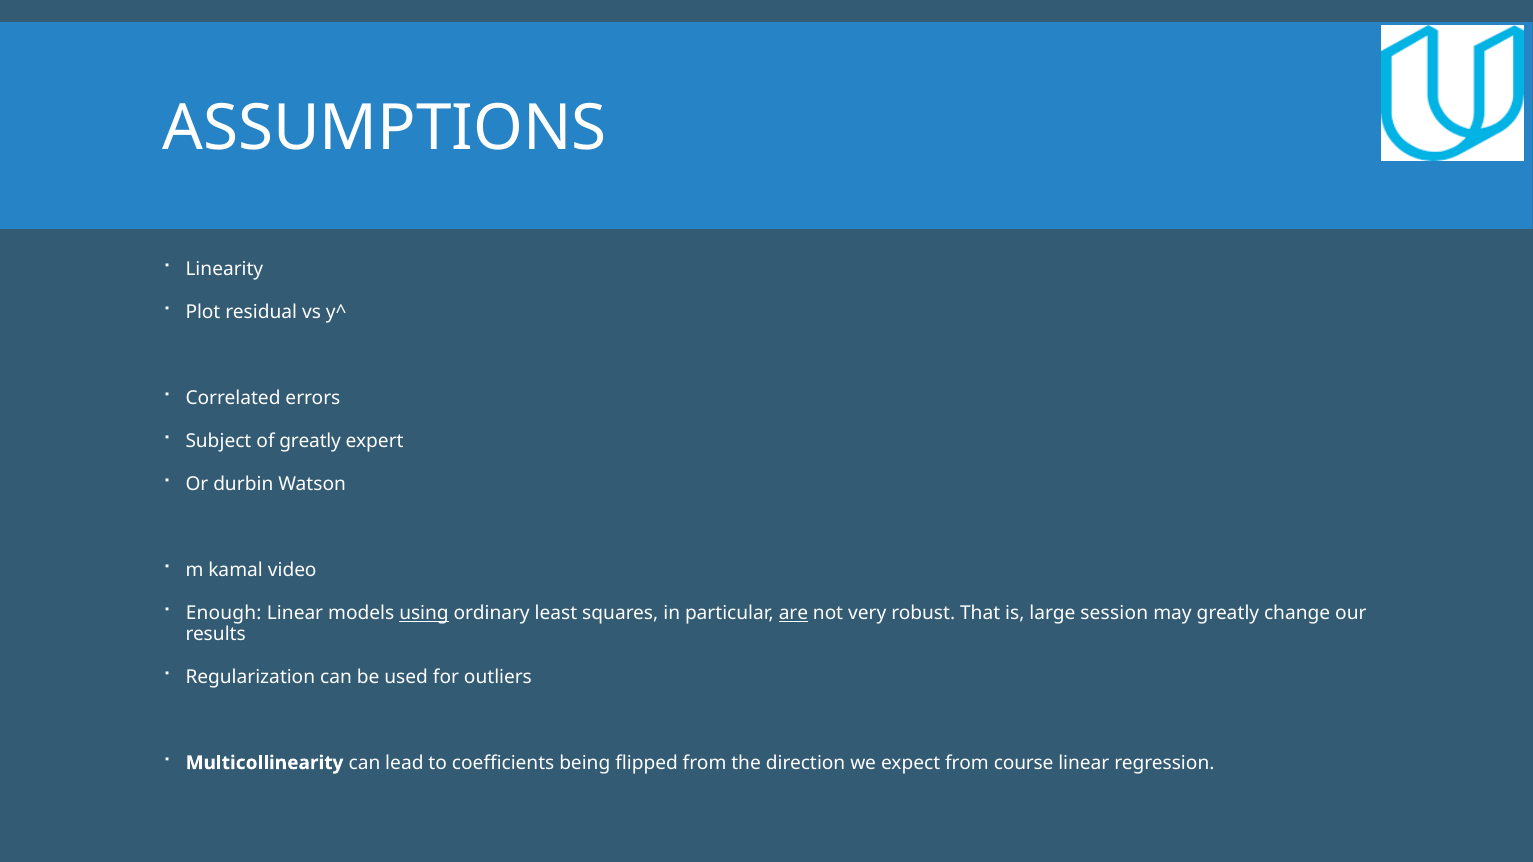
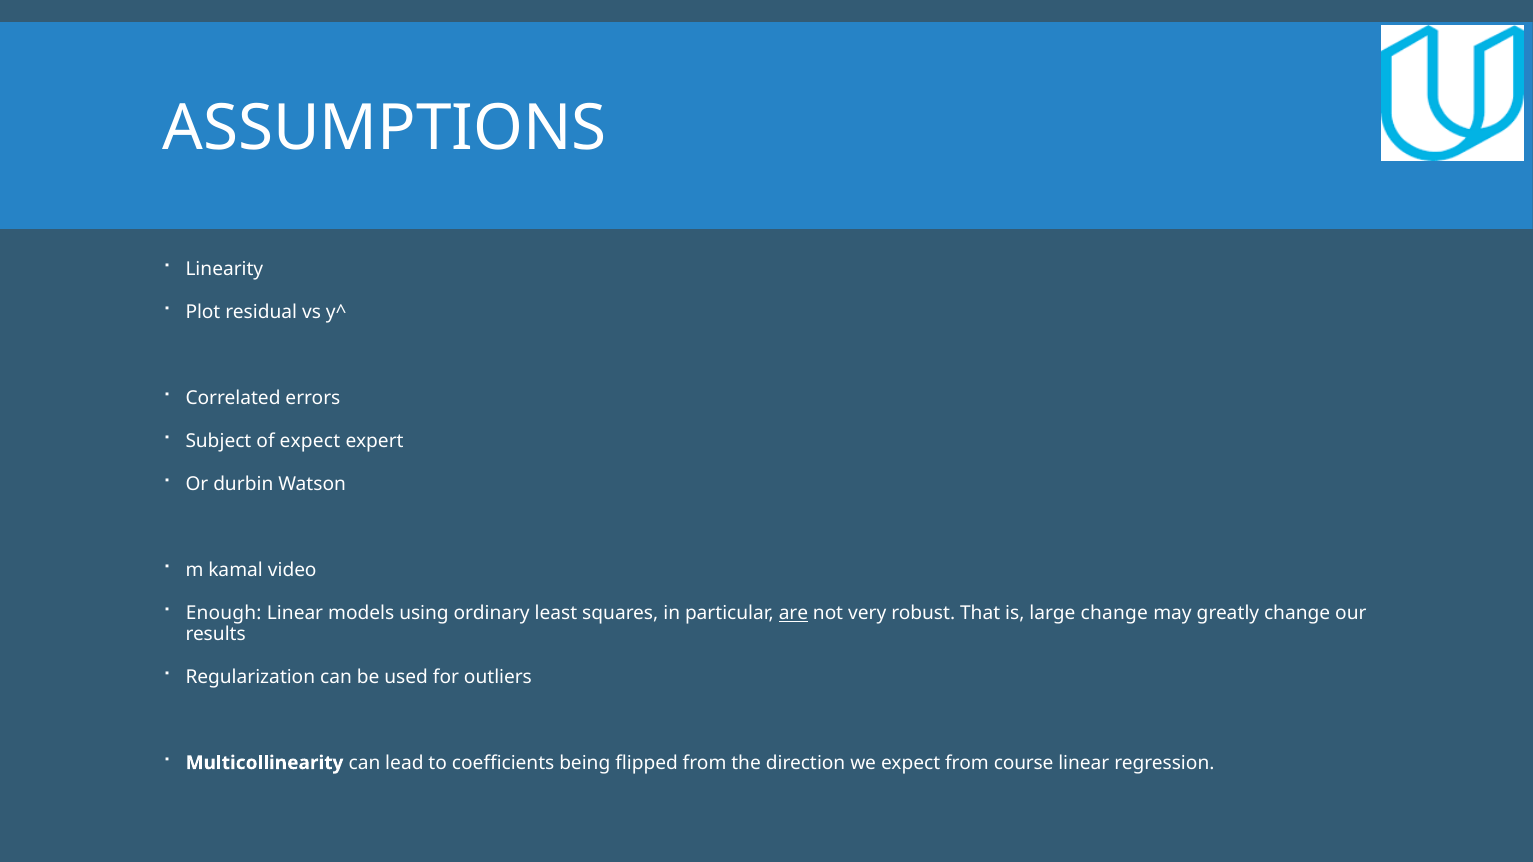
of greatly: greatly -> expect
using underline: present -> none
large session: session -> change
